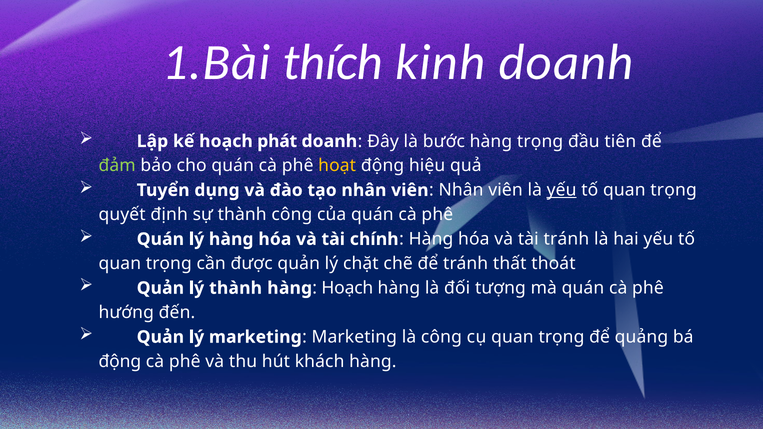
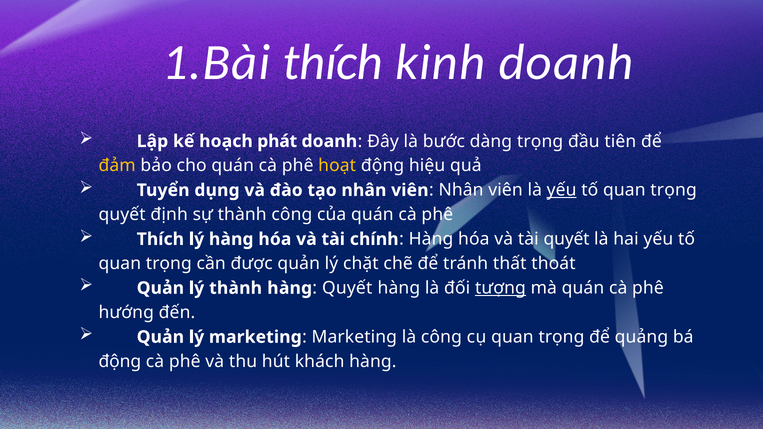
bước hàng: hàng -> dàng
đảm colour: light green -> yellow
Quán at (160, 239): Quán -> Thích
tài tránh: tránh -> quyết
Hoạch at (347, 288): Hoạch -> Quyết
tượng underline: none -> present
